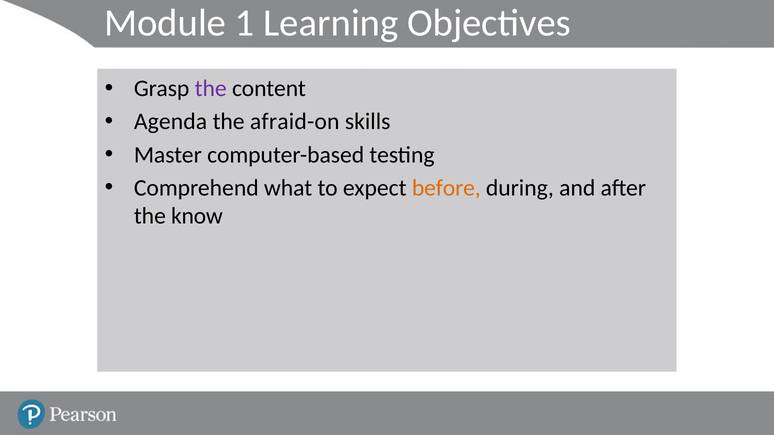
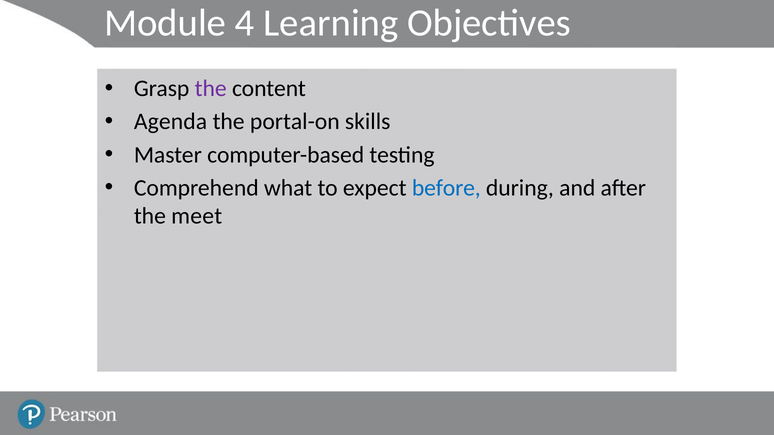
1: 1 -> 4
afraid-on: afraid-on -> portal-on
before colour: orange -> blue
know: know -> meet
